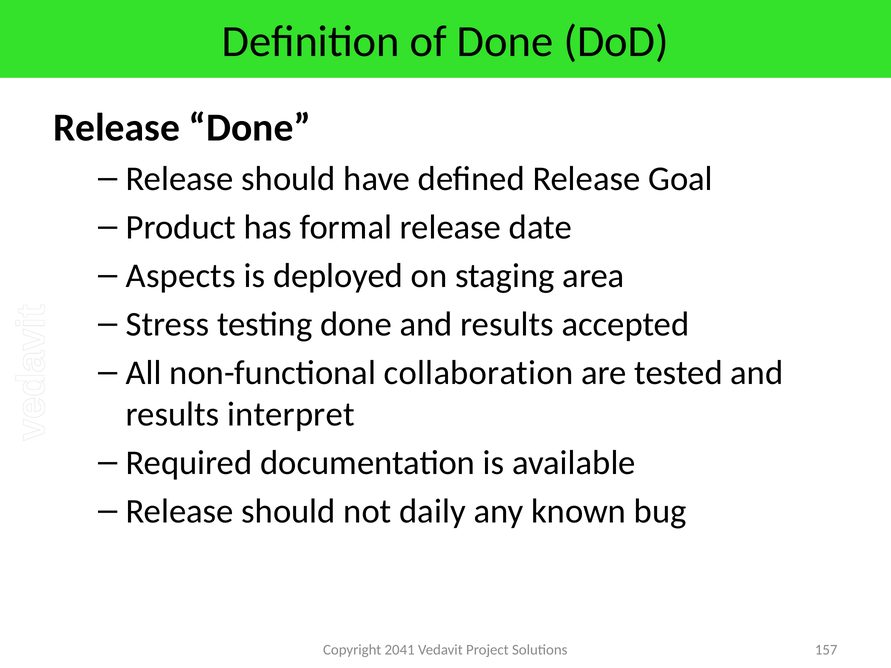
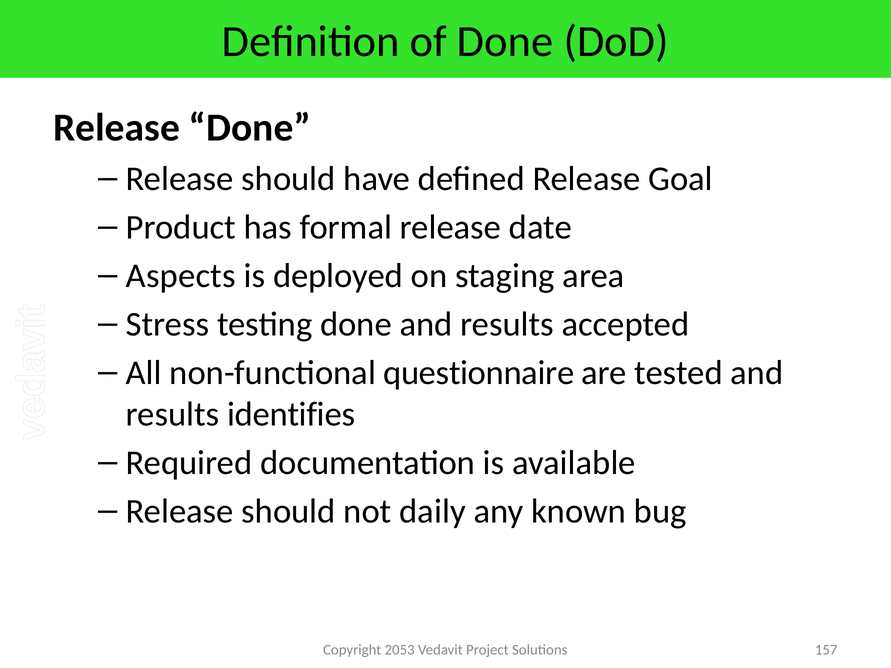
collaboration: collaboration -> questionnaire
interpret: interpret -> identifies
2041: 2041 -> 2053
